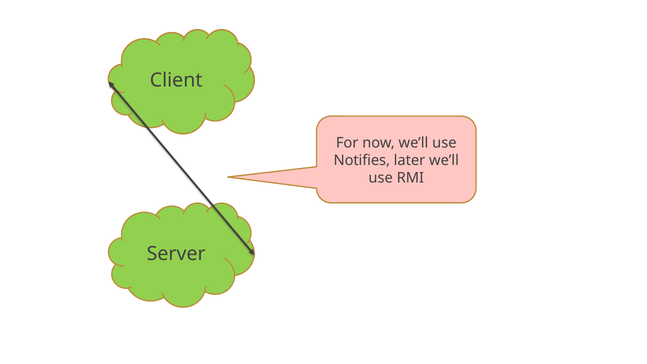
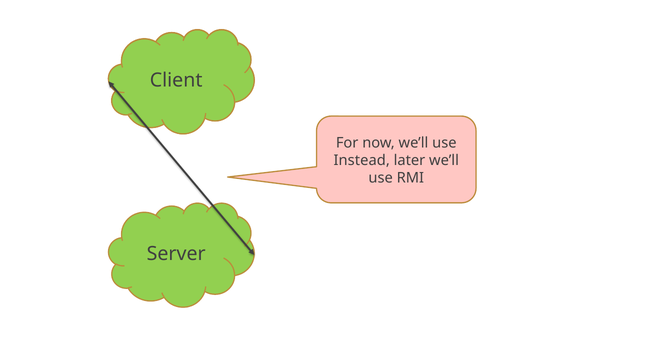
Notifies: Notifies -> Instead
